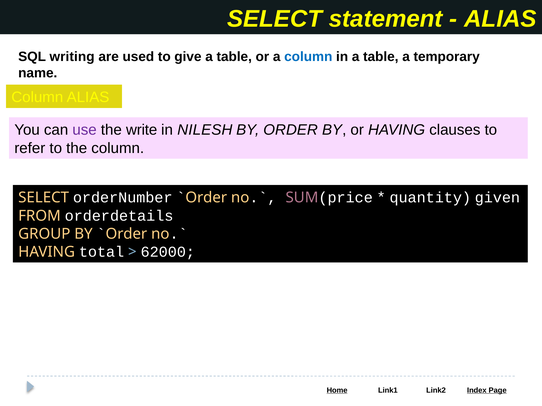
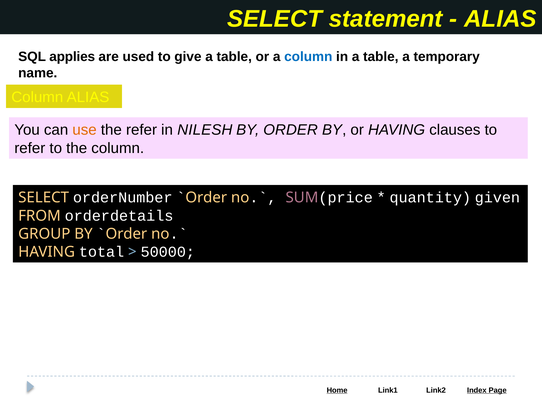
writing: writing -> applies
use colour: purple -> orange
the write: write -> refer
62000: 62000 -> 50000
